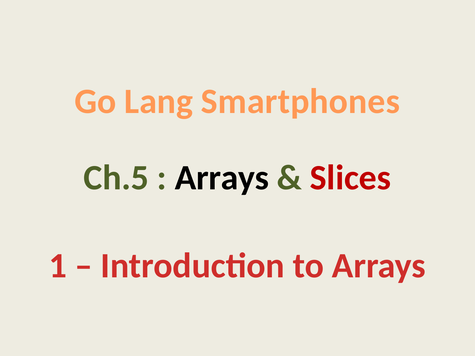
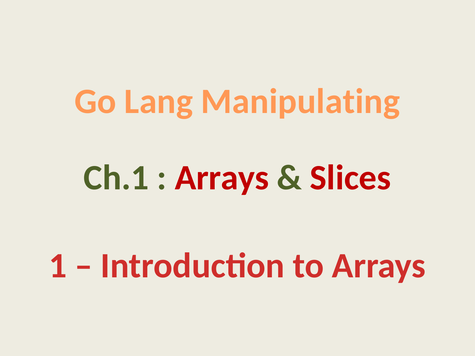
Smartphones: Smartphones -> Manipulating
Ch.5: Ch.5 -> Ch.1
Arrays at (222, 178) colour: black -> red
